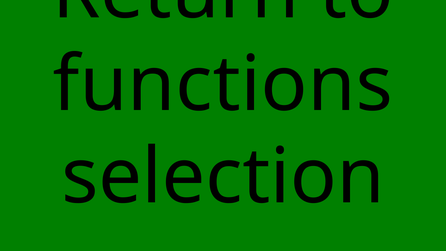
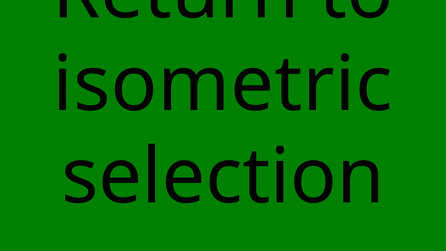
functions: functions -> isometric
